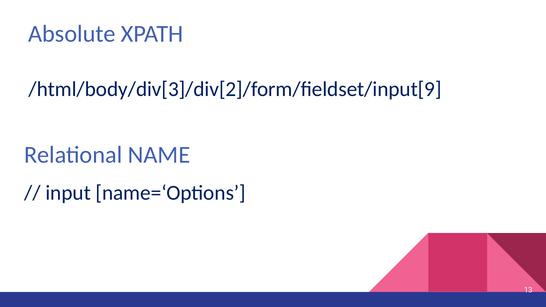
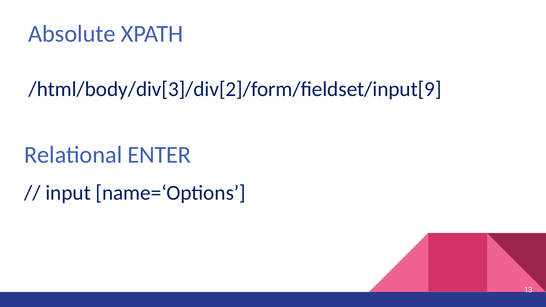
NAME: NAME -> ENTER
